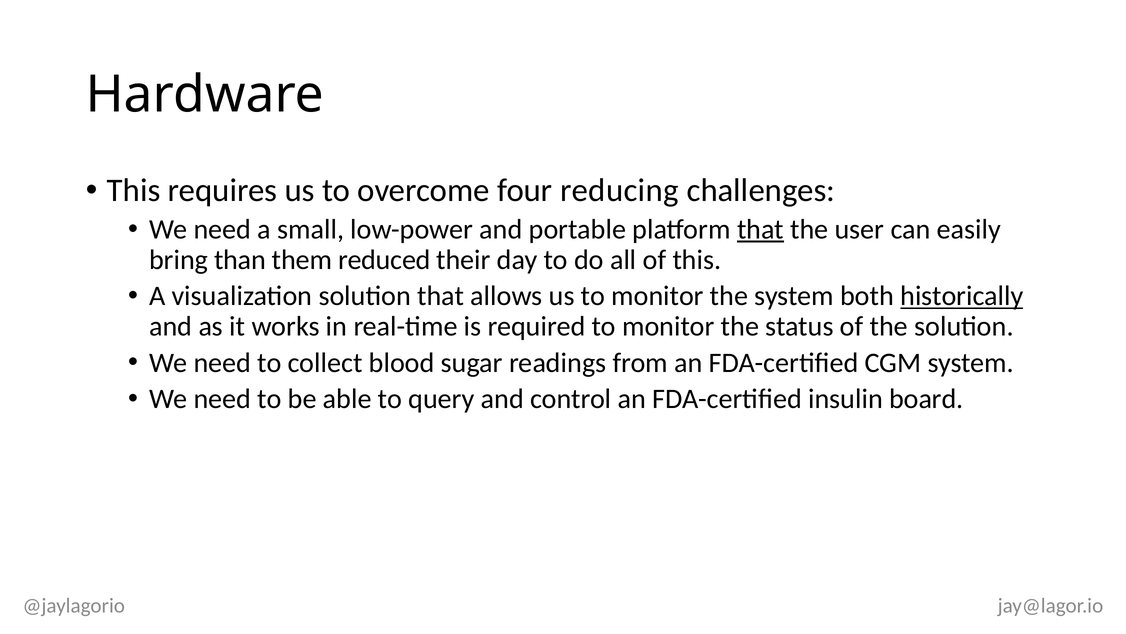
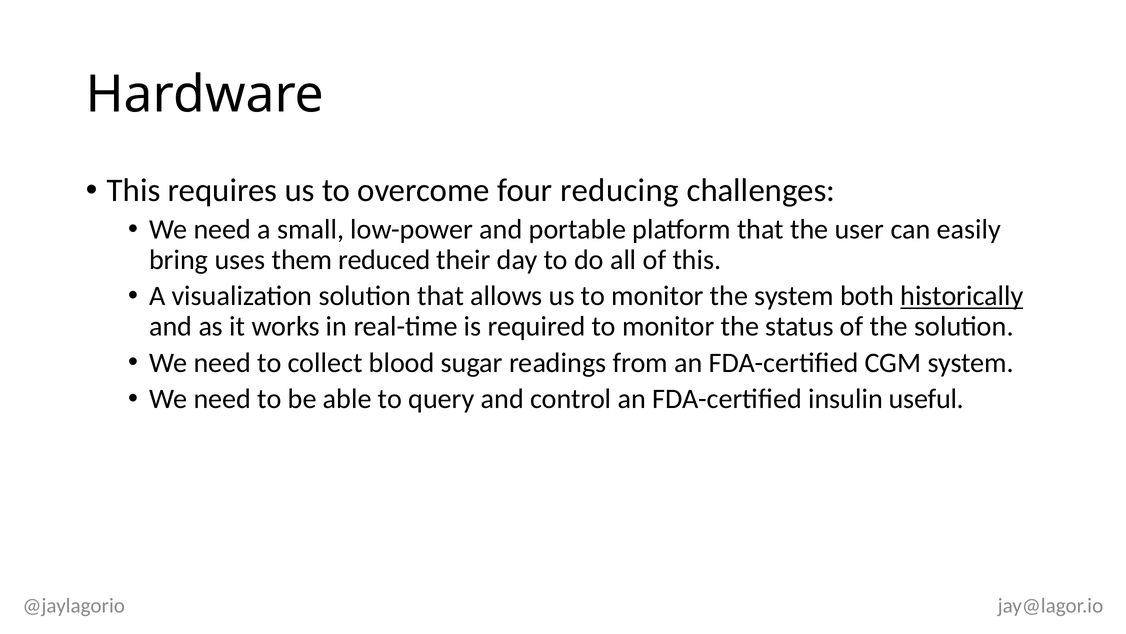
that at (760, 229) underline: present -> none
than: than -> uses
board: board -> useful
